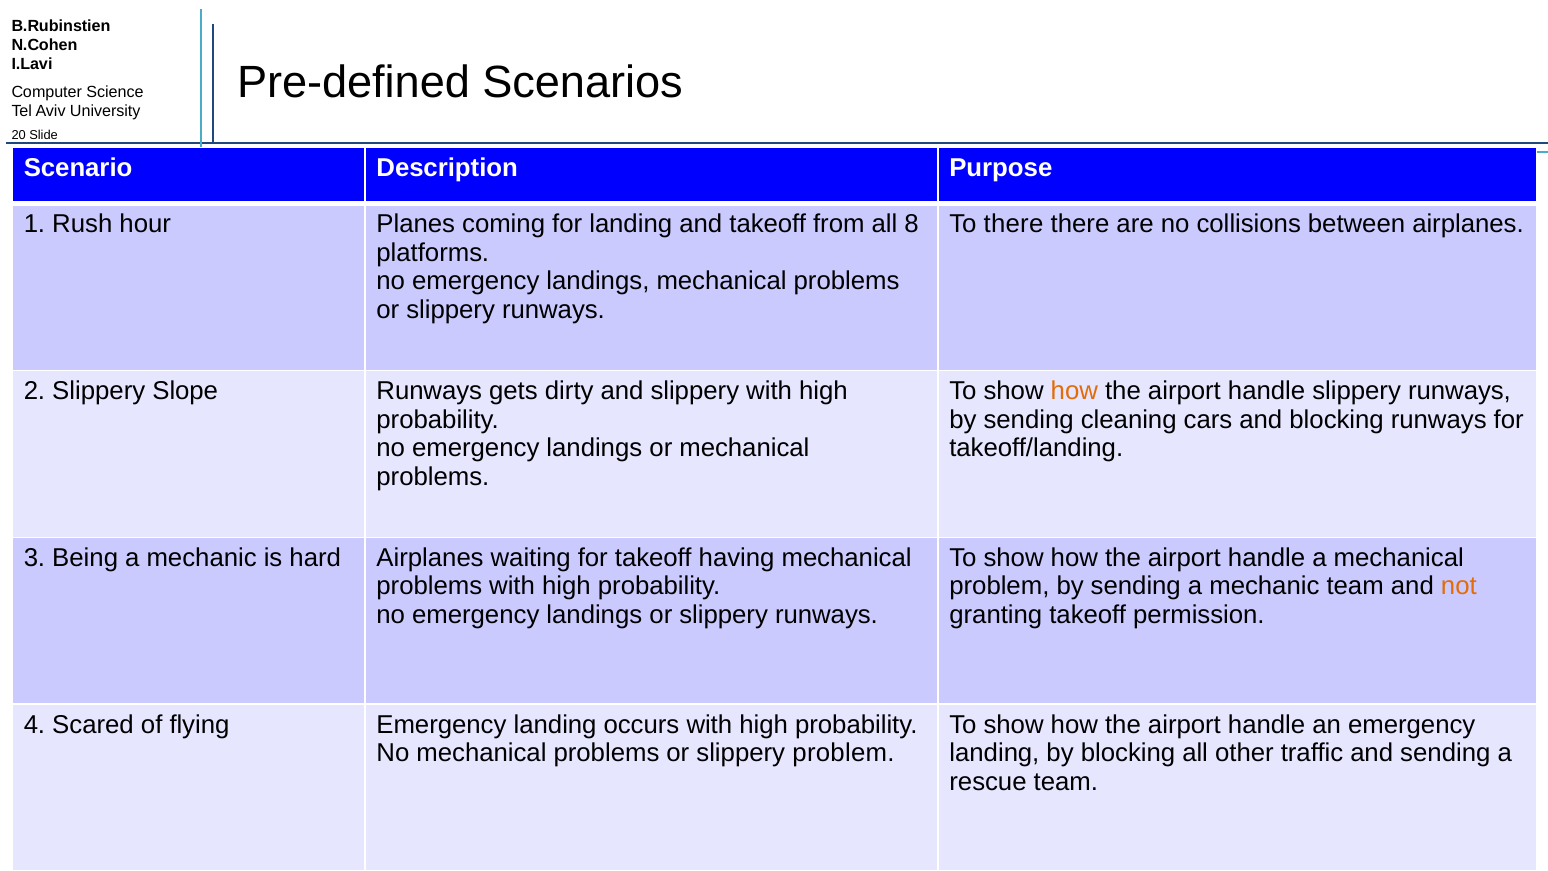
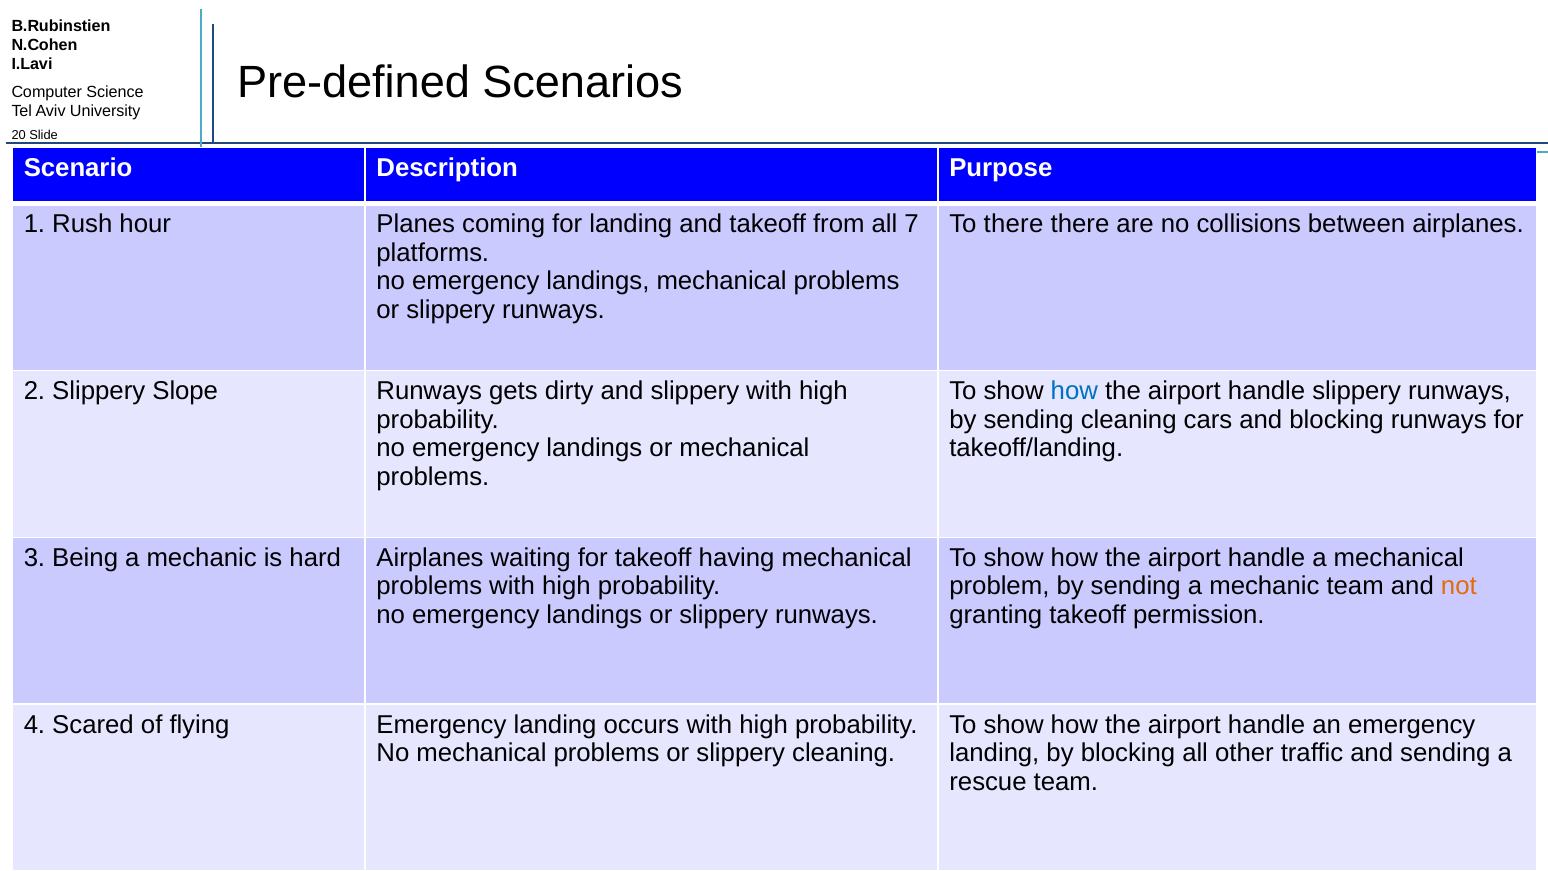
8: 8 -> 7
how at (1074, 391) colour: orange -> blue
slippery problem: problem -> cleaning
